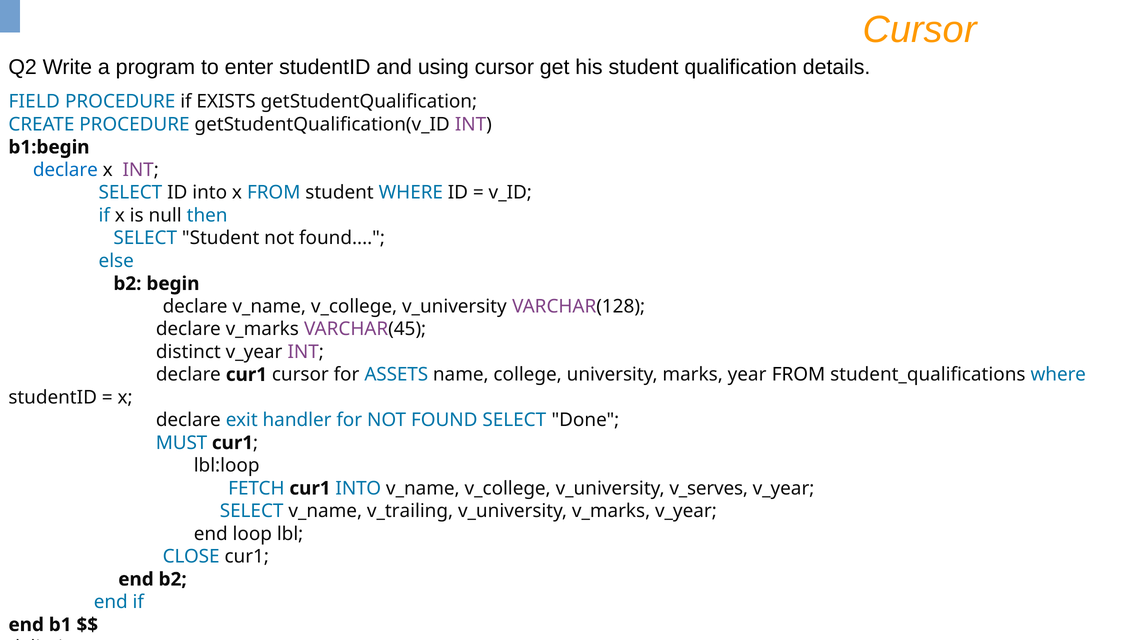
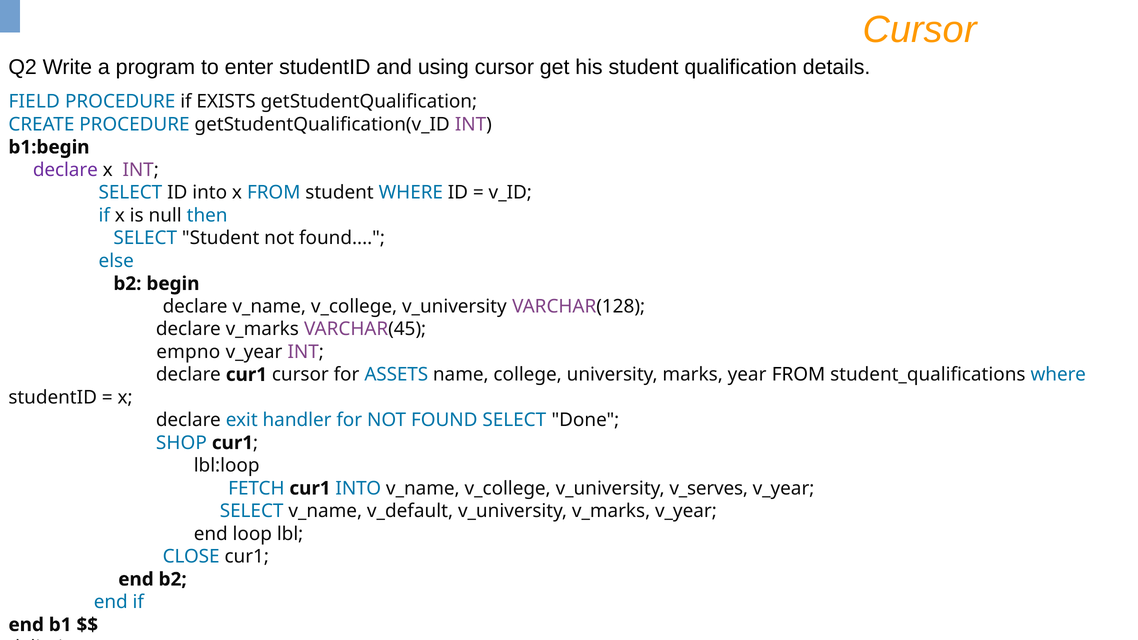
declare at (65, 170) colour: blue -> purple
distinct: distinct -> empno
MUST: MUST -> SHOP
v_trailing: v_trailing -> v_default
